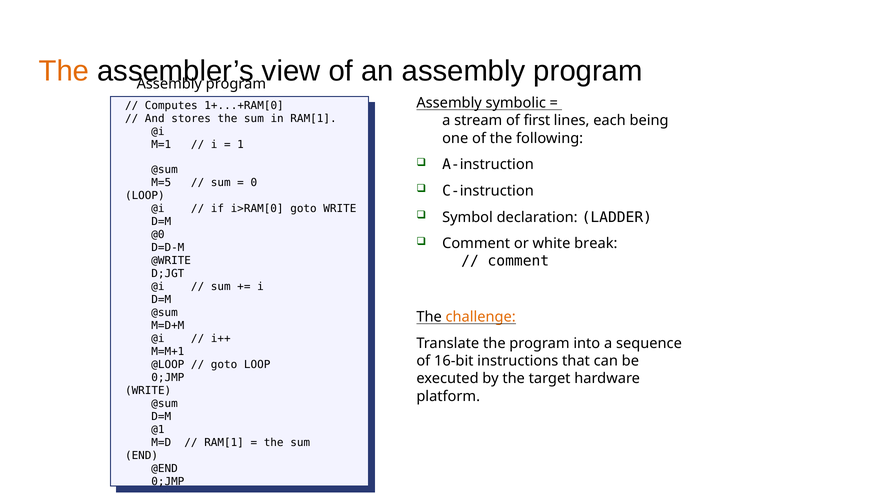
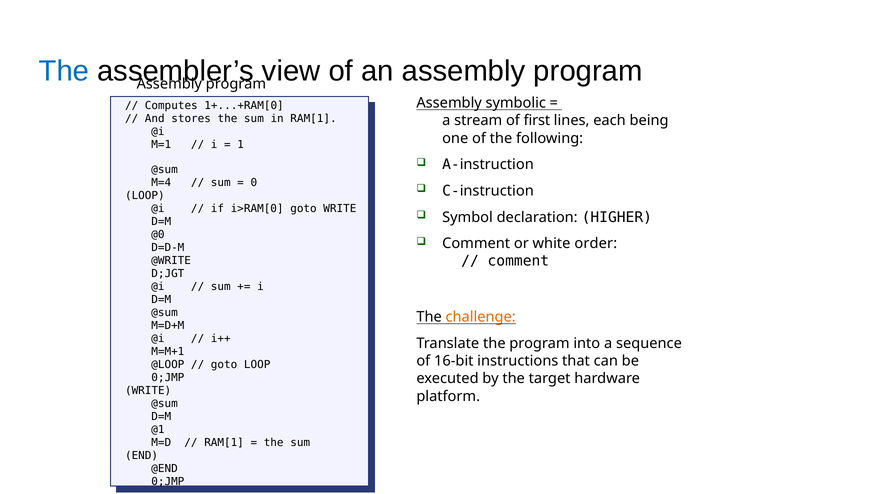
The at (64, 71) colour: orange -> blue
M=5: M=5 -> M=4
LADDER: LADDER -> HIGHER
break: break -> order
